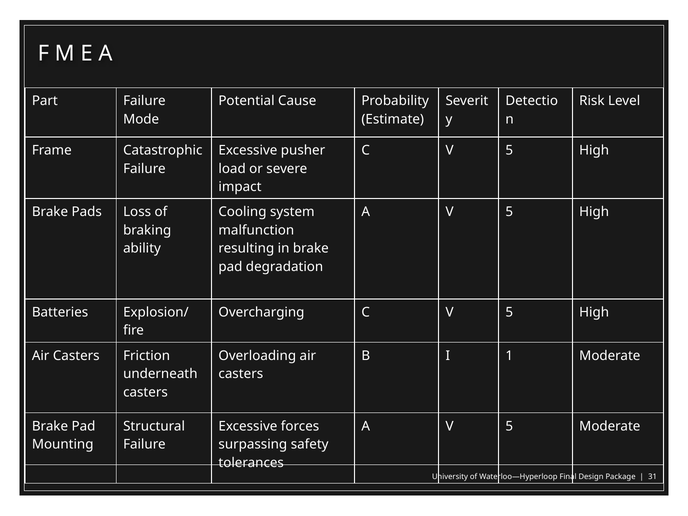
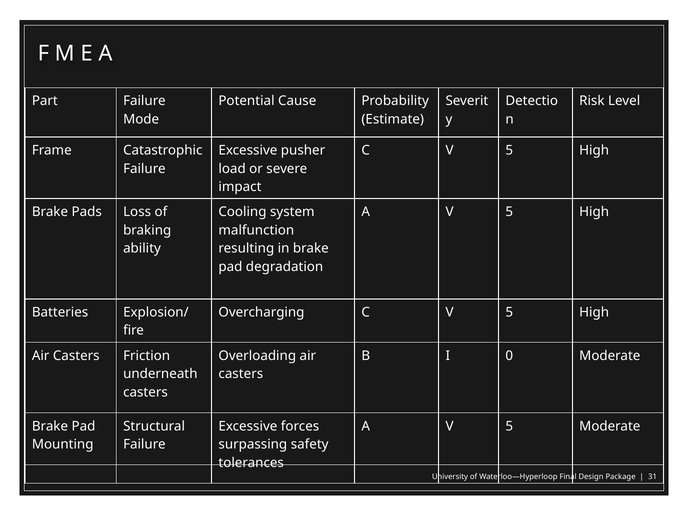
1: 1 -> 0
